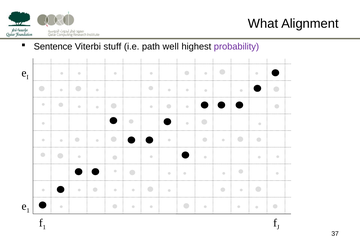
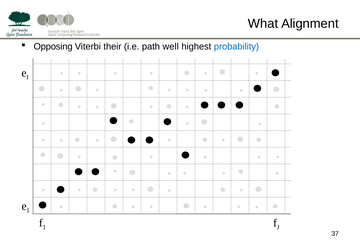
Sentence: Sentence -> Opposing
stuff: stuff -> their
probability colour: purple -> blue
